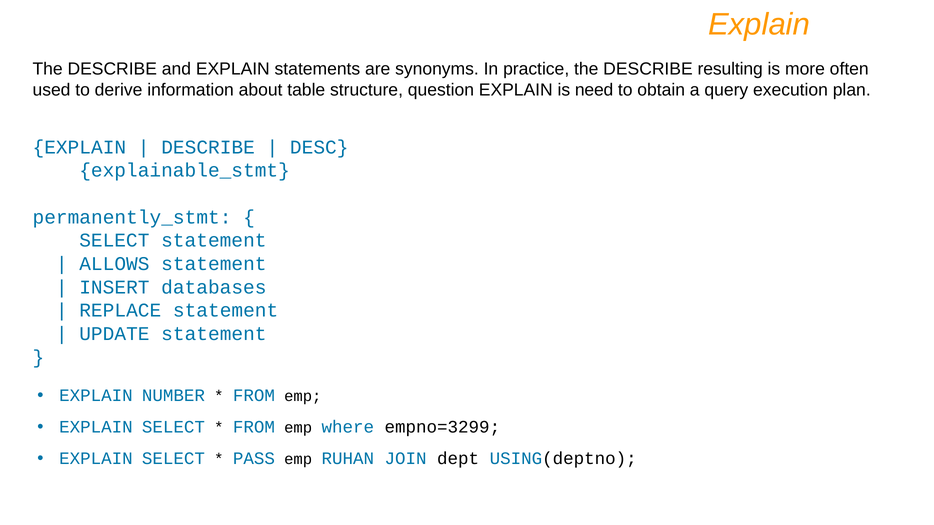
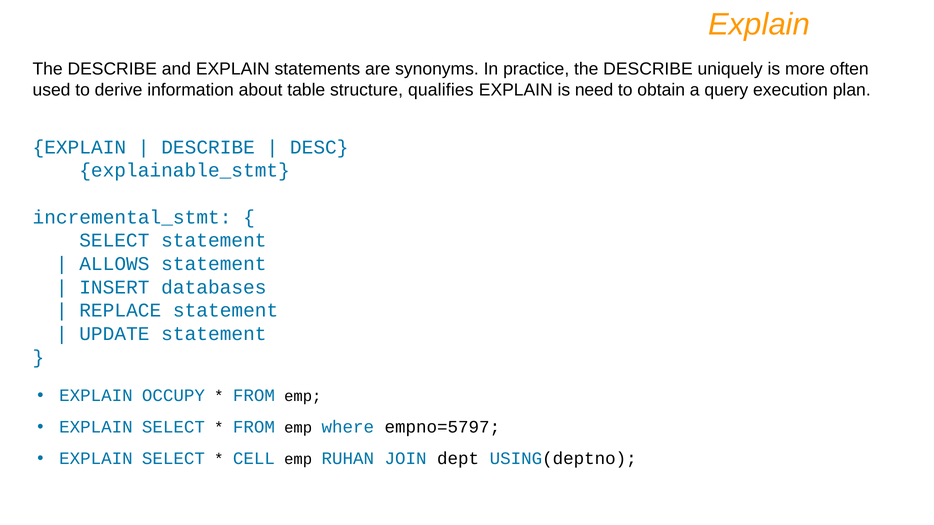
resulting: resulting -> uniquely
question: question -> qualifies
permanently_stmt: permanently_stmt -> incremental_stmt
NUMBER: NUMBER -> OCCUPY
empno=3299: empno=3299 -> empno=5797
PASS: PASS -> CELL
